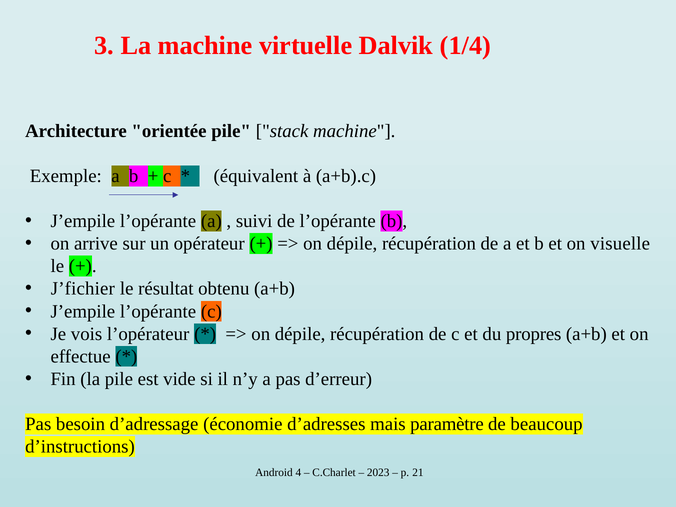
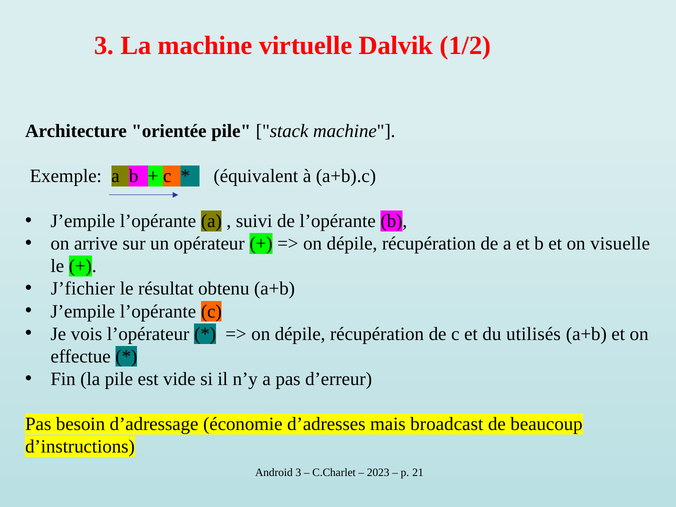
1/4: 1/4 -> 1/2
propres: propres -> utilisés
paramètre: paramètre -> broadcast
Android 4: 4 -> 3
